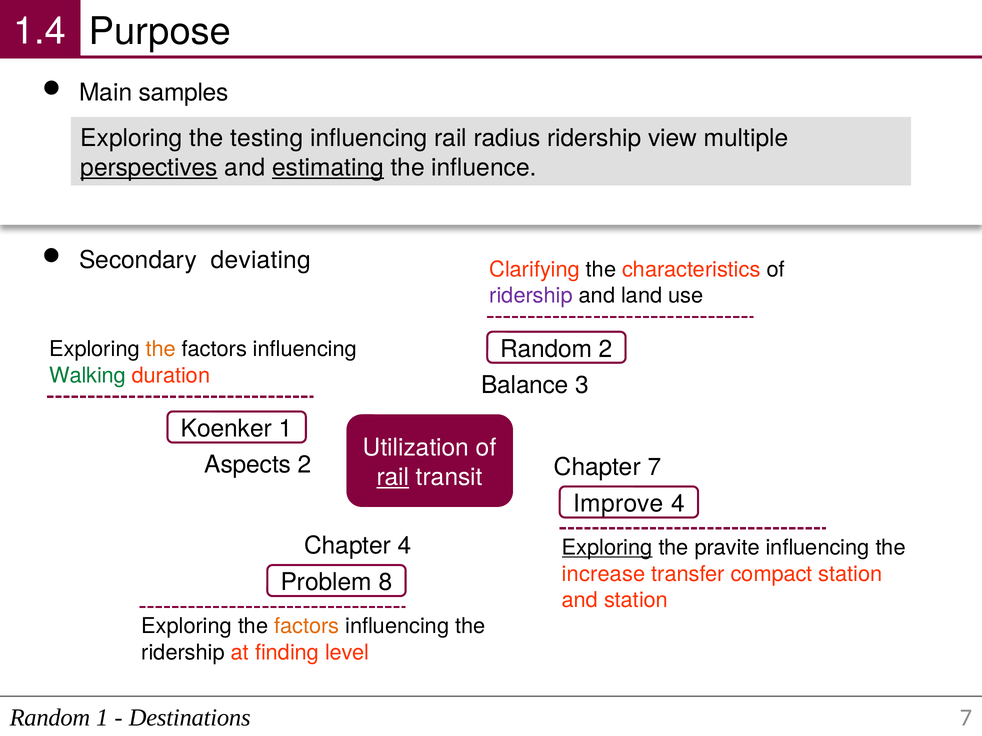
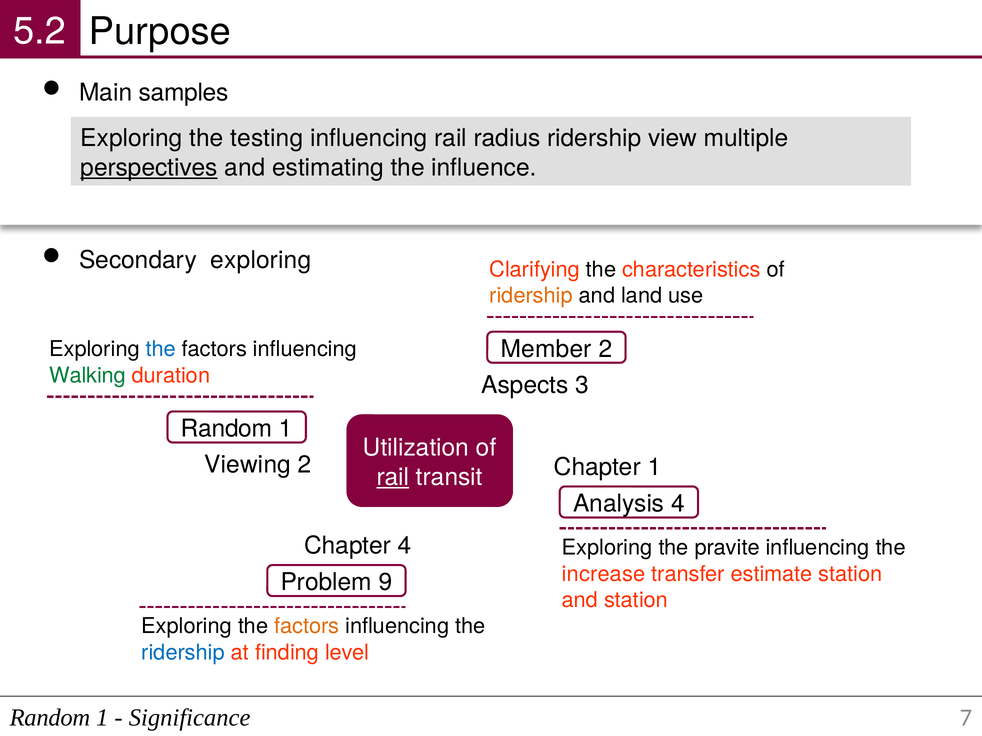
1.4: 1.4 -> 5.2
estimating underline: present -> none
Secondary deviating: deviating -> exploring
ridership at (531, 296) colour: purple -> orange
Random at (546, 349): Random -> Member
the at (161, 349) colour: orange -> blue
Balance: Balance -> Aspects
Koenker at (226, 429): Koenker -> Random
Aspects: Aspects -> Viewing
Chapter 7: 7 -> 1
Improve: Improve -> Analysis
Exploring at (607, 548) underline: present -> none
compact: compact -> estimate
8: 8 -> 9
ridership at (183, 653) colour: black -> blue
Destinations: Destinations -> Significance
